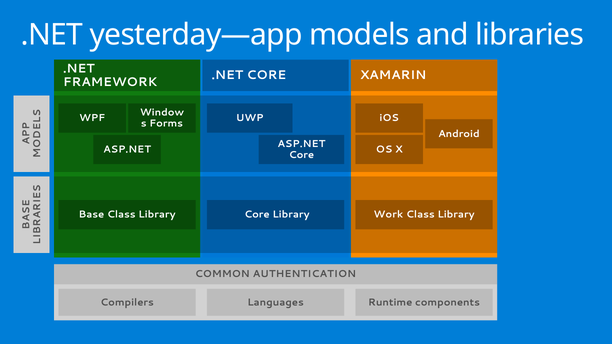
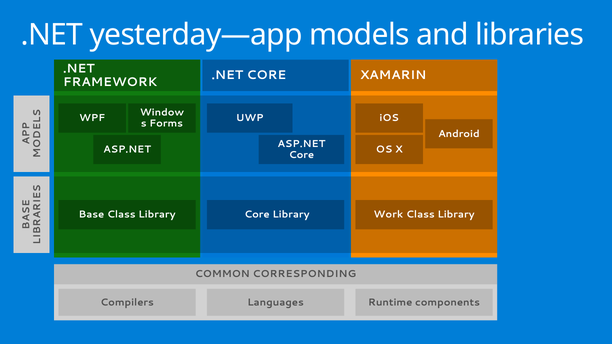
AUTHENTICATION: AUTHENTICATION -> CORRESPONDING
